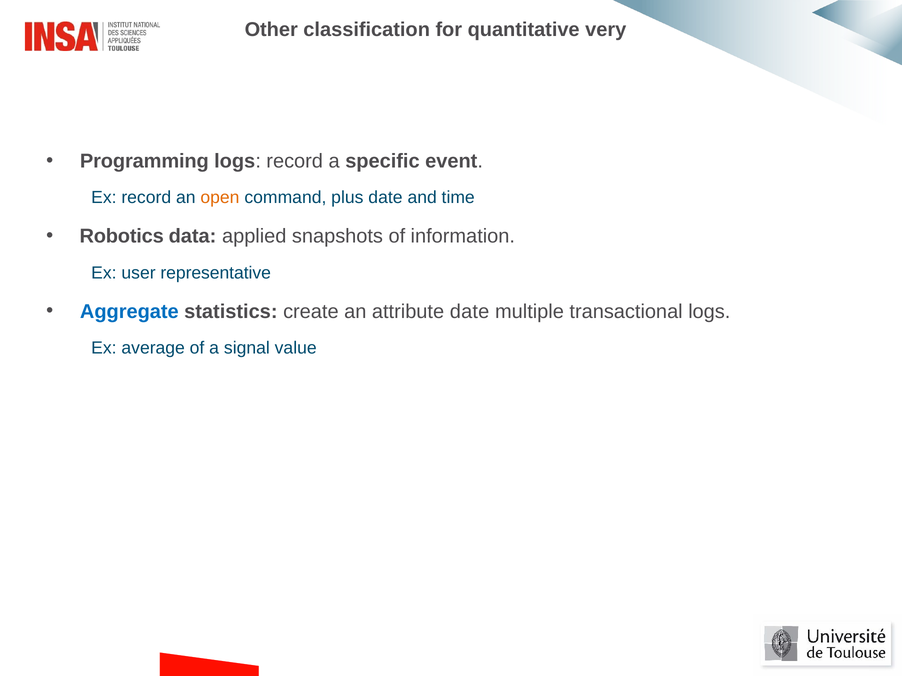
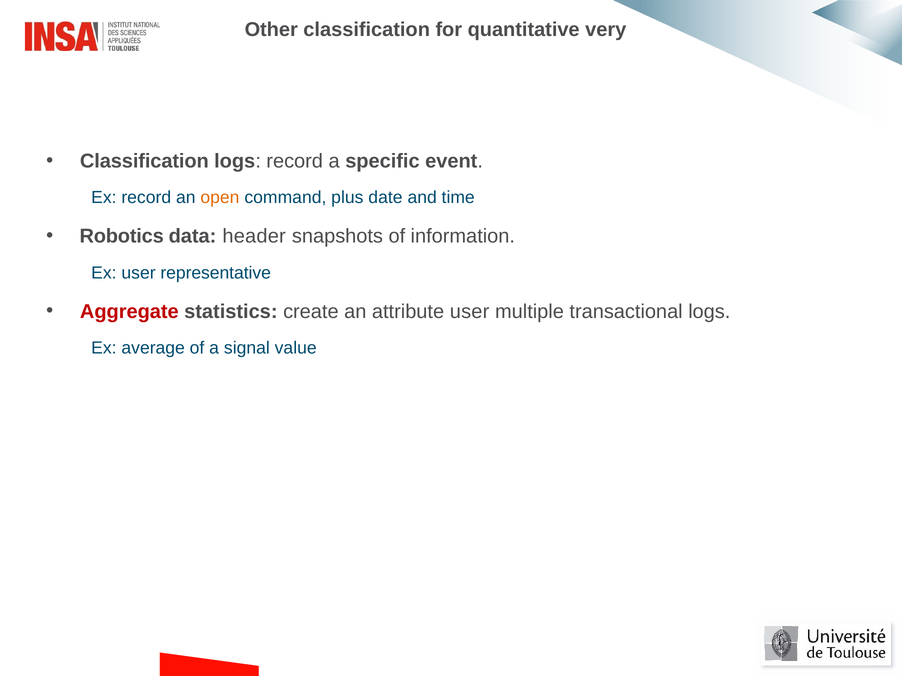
Programming at (144, 161): Programming -> Classification
applied: applied -> header
Aggregate colour: blue -> red
attribute date: date -> user
